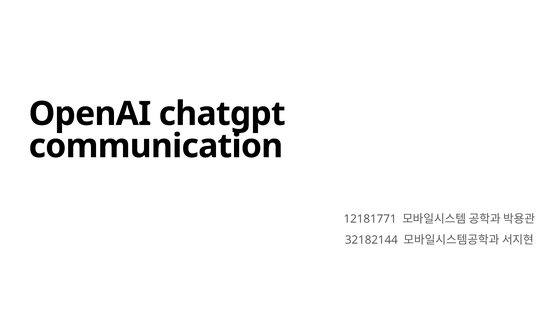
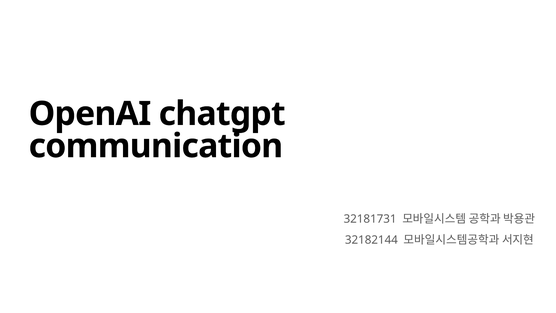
12181771: 12181771 -> 32181731
